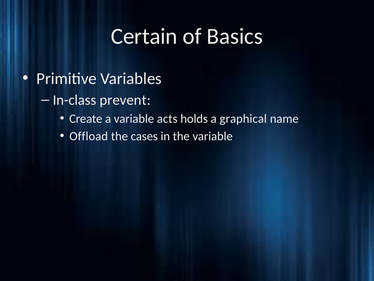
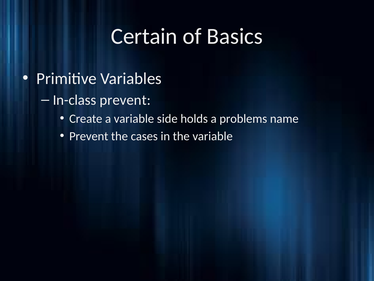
acts: acts -> side
graphical: graphical -> problems
Offload at (89, 136): Offload -> Prevent
